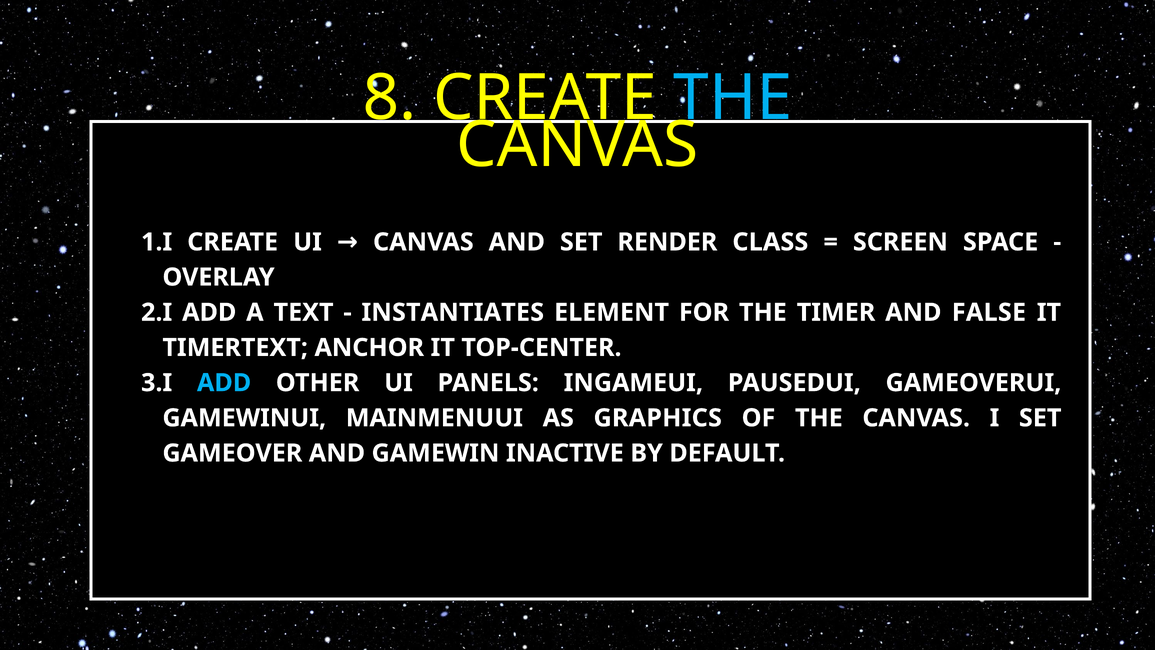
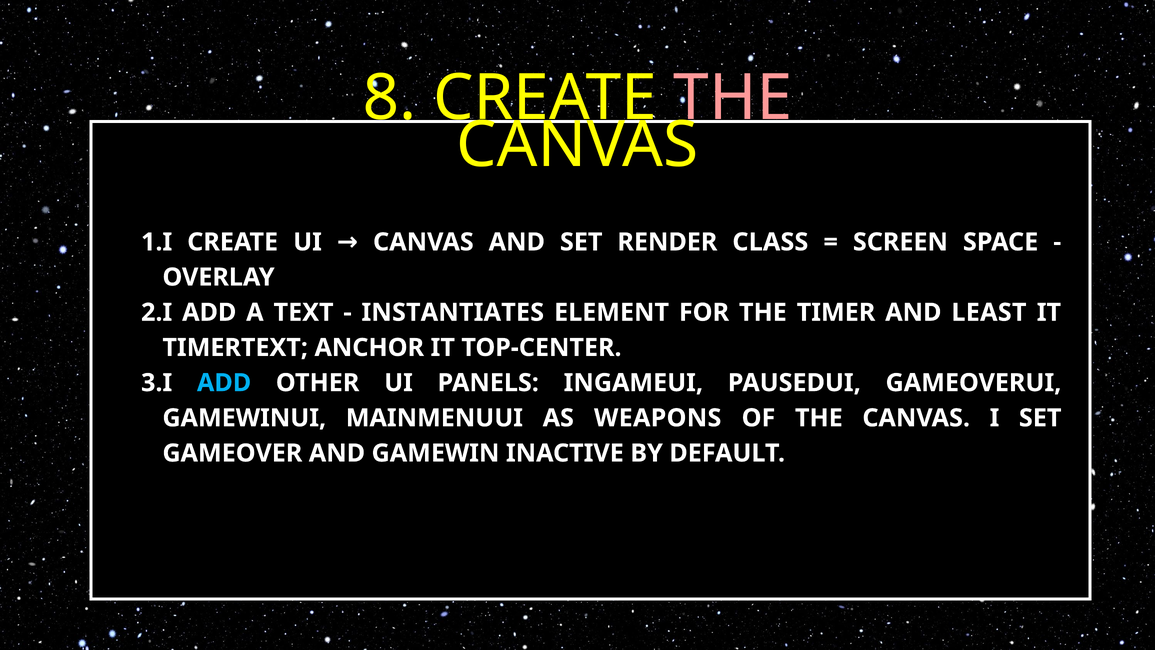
THE at (733, 98) colour: light blue -> pink
FALSE: FALSE -> LEAST
GRAPHICS: GRAPHICS -> WEAPONS
